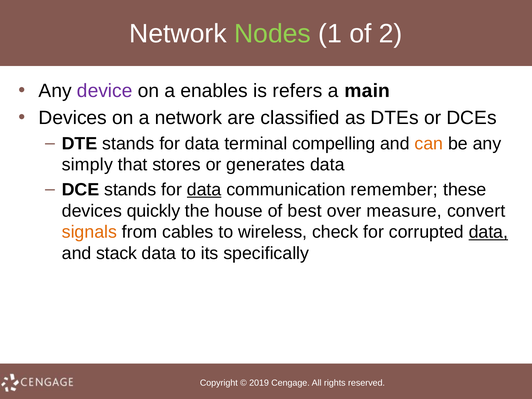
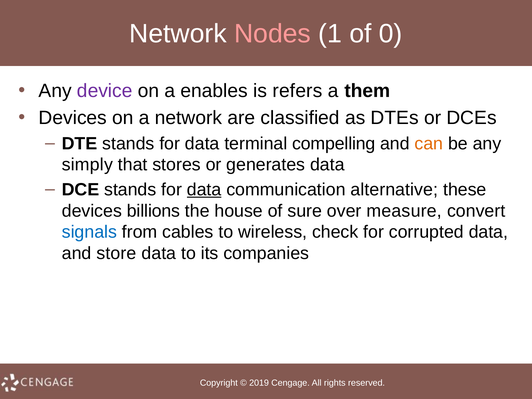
Nodes colour: light green -> pink
2: 2 -> 0
main: main -> them
remember: remember -> alternative
quickly: quickly -> billions
best: best -> sure
signals colour: orange -> blue
data at (488, 232) underline: present -> none
stack: stack -> store
specifically: specifically -> companies
